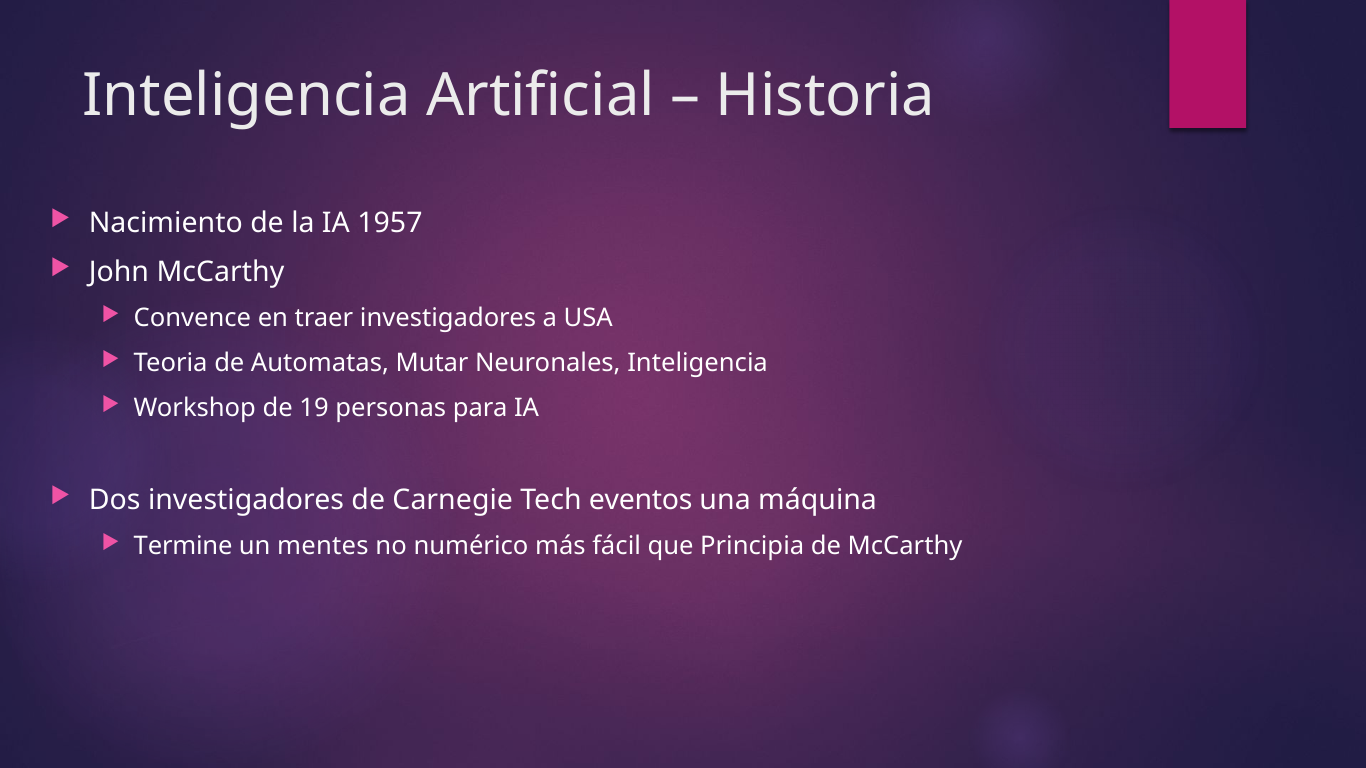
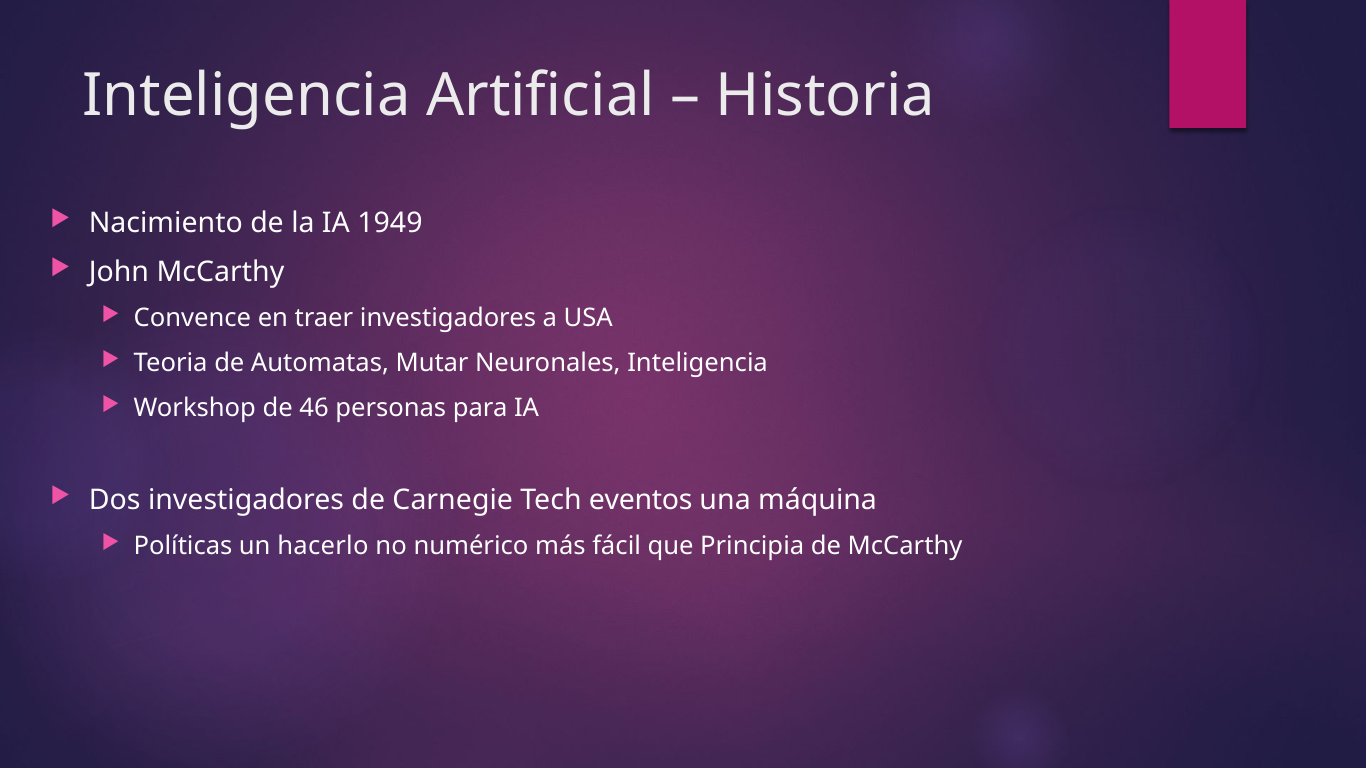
1957: 1957 -> 1949
19: 19 -> 46
Termine: Termine -> Políticas
mentes: mentes -> hacerlo
